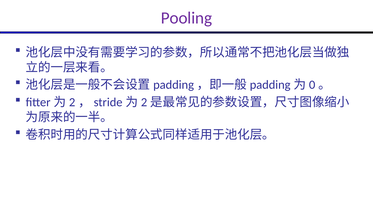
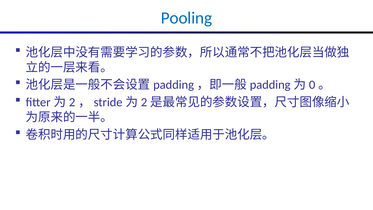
Pooling colour: purple -> blue
